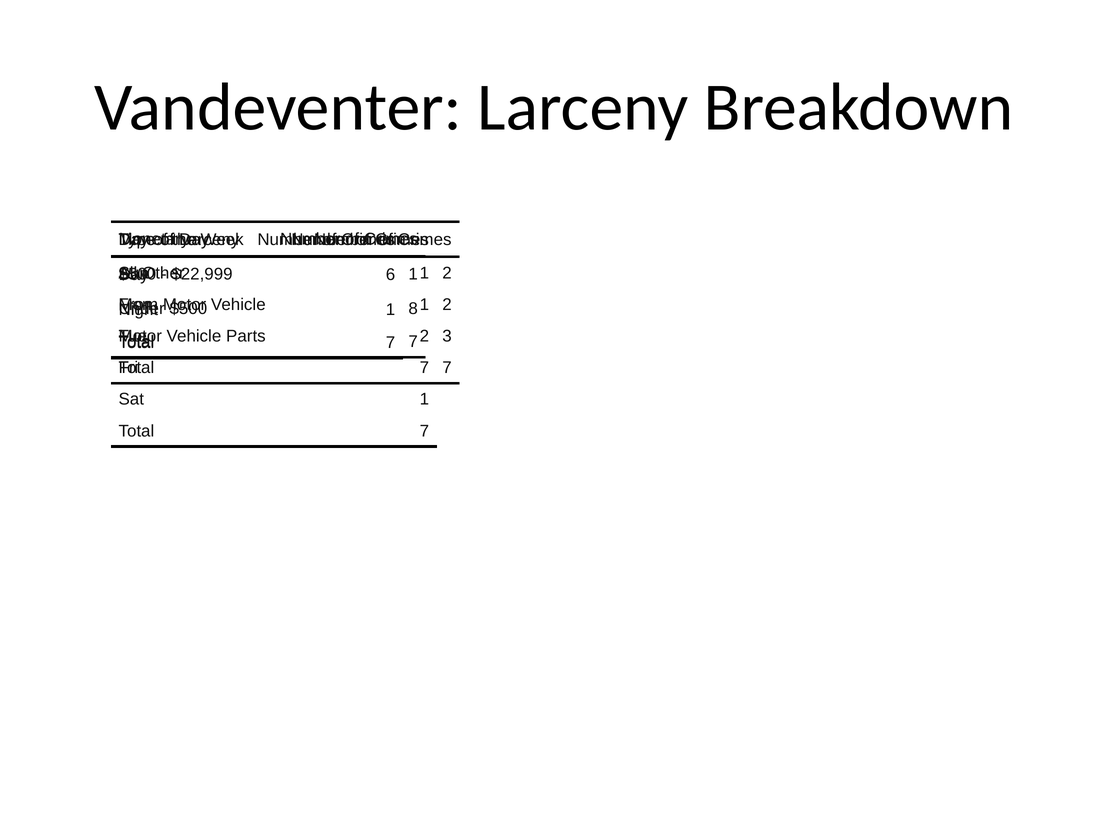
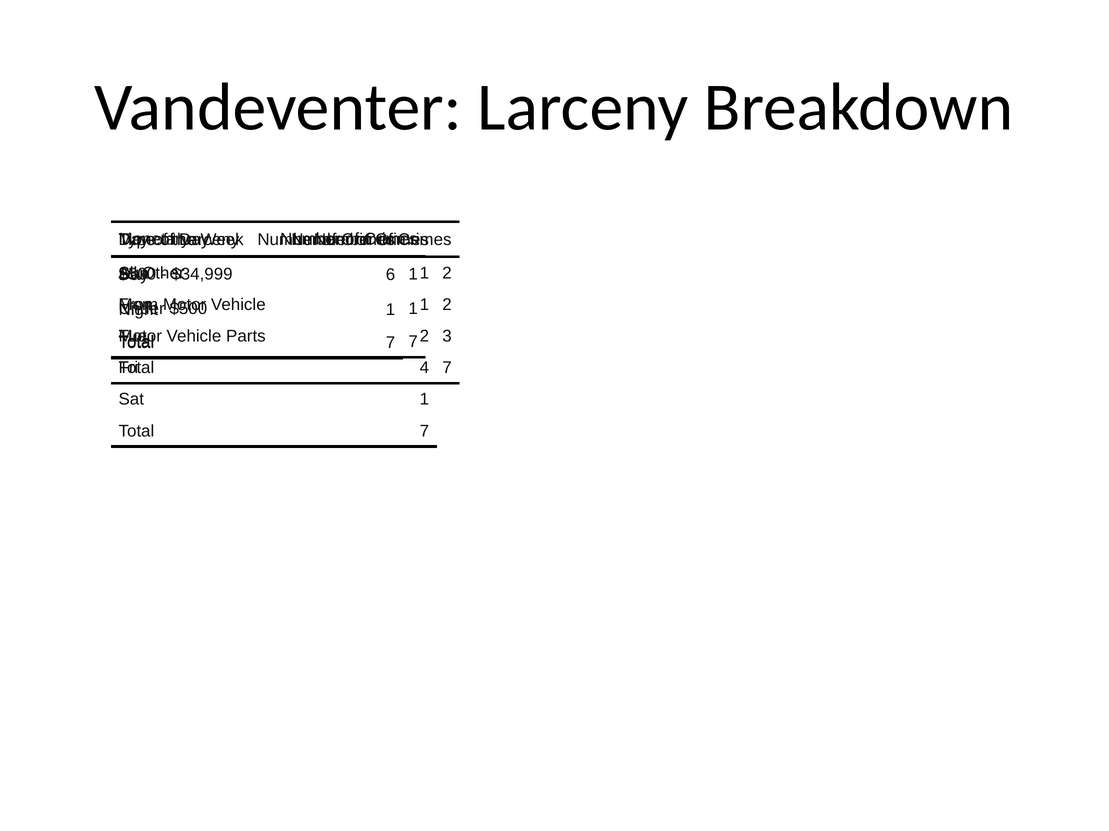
$22,999: $22,999 -> $34,999
8 at (413, 309): 8 -> 1
7 at (424, 368): 7 -> 4
